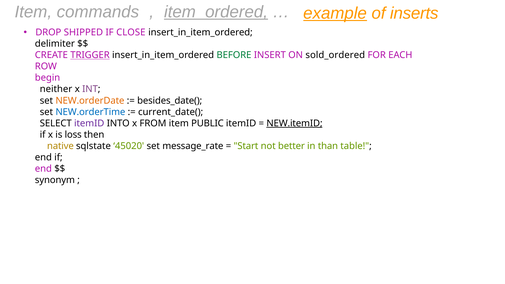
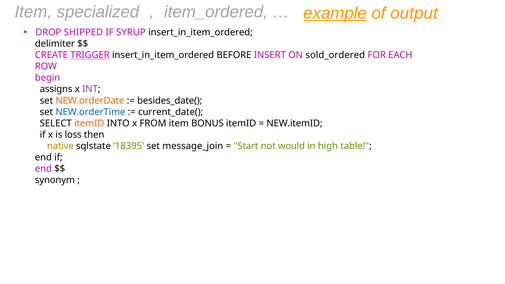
commands: commands -> specialized
item_ordered underline: present -> none
inserts: inserts -> output
CLOSE: CLOSE -> SYRUP
BEFORE colour: green -> black
neither: neither -> assigns
itemID at (89, 123) colour: purple -> orange
PUBLIC: PUBLIC -> BONUS
NEW.itemID underline: present -> none
45020: 45020 -> 18395
message_rate: message_rate -> message_join
better: better -> would
than: than -> high
